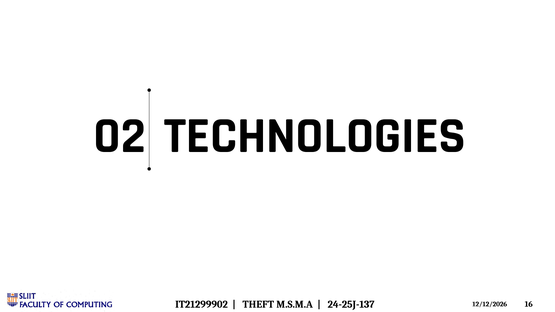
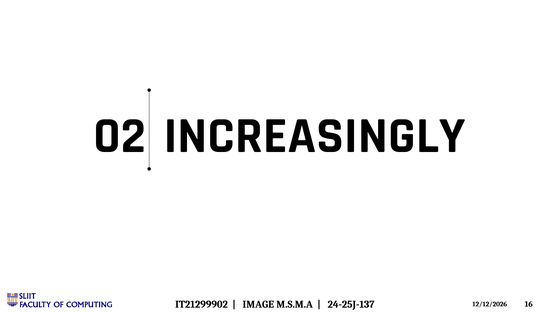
TECHNOLOGIES: TECHNOLOGIES -> INCREASINGLY
THEFT: THEFT -> IMAGE
